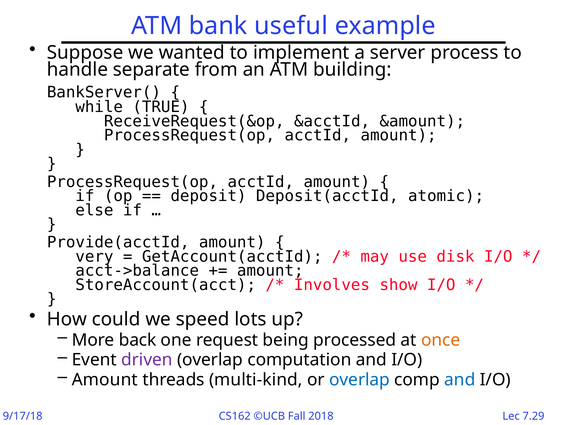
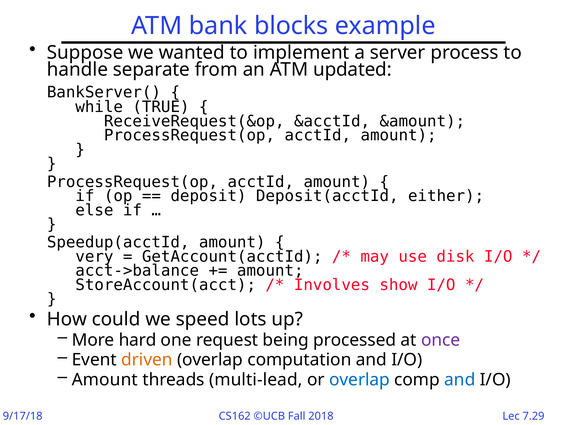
useful: useful -> blocks
building: building -> updated
atomic: atomic -> either
Provide(acctId: Provide(acctId -> Speedup(acctId
back: back -> hard
once colour: orange -> purple
driven colour: purple -> orange
multi-kind: multi-kind -> multi-lead
